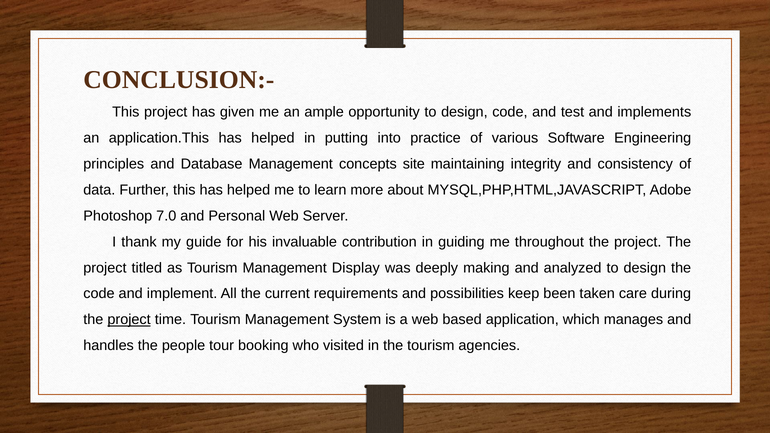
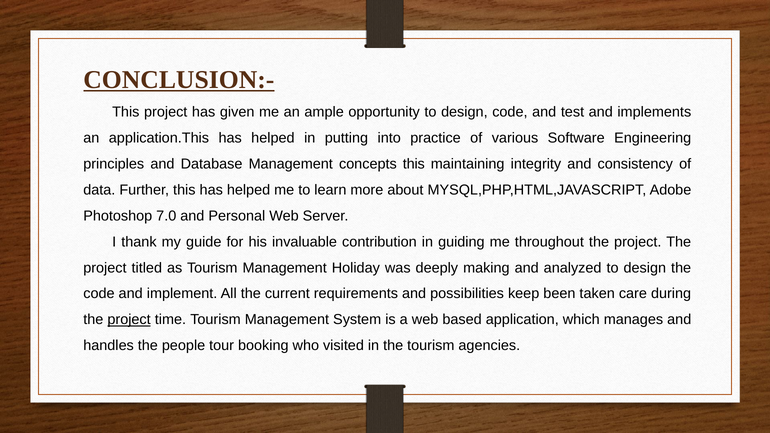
CONCLUSION:- underline: none -> present
concepts site: site -> this
Display: Display -> Holiday
